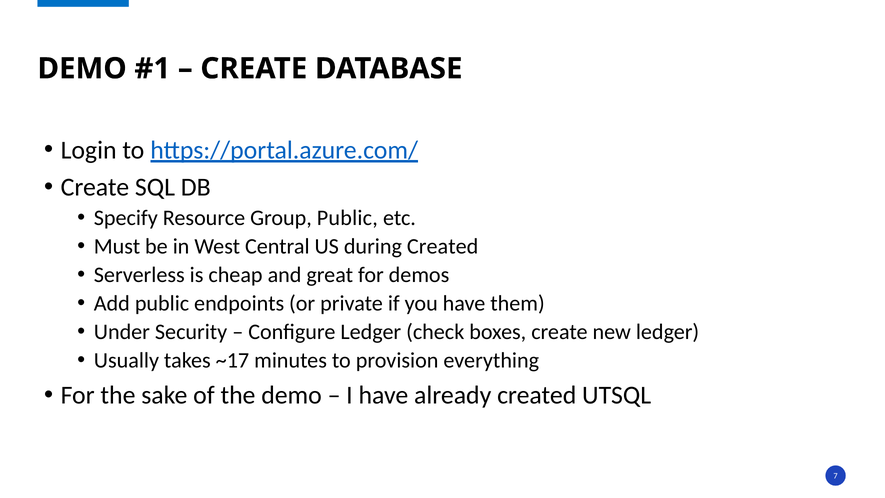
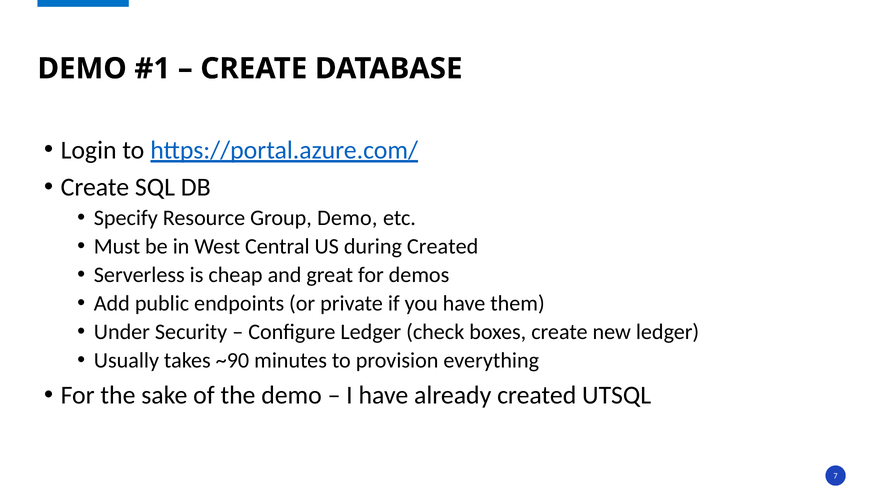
Group Public: Public -> Demo
~17: ~17 -> ~90
